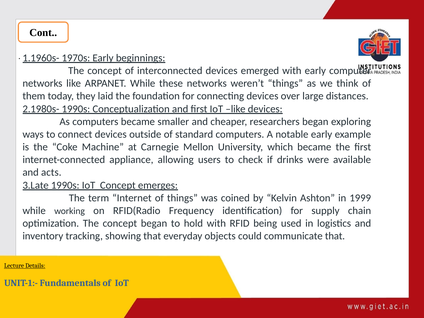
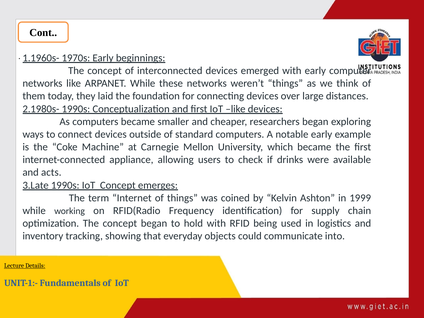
communicate that: that -> into
